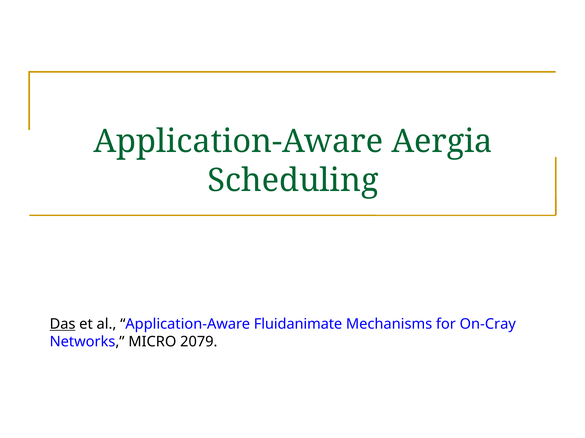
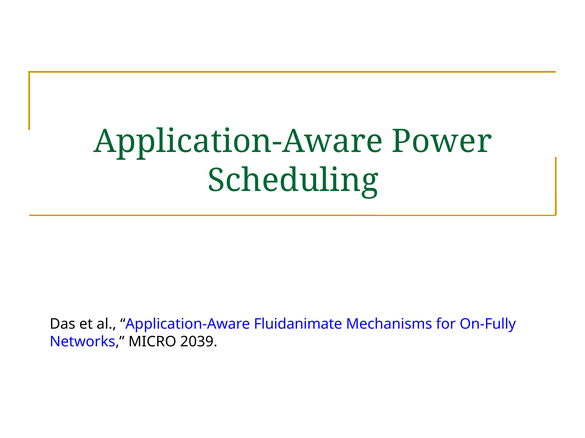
Aergia: Aergia -> Power
Das underline: present -> none
On-Cray: On-Cray -> On-Fully
2079: 2079 -> 2039
